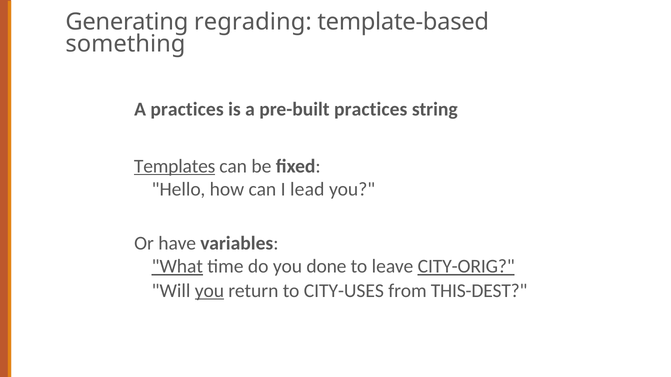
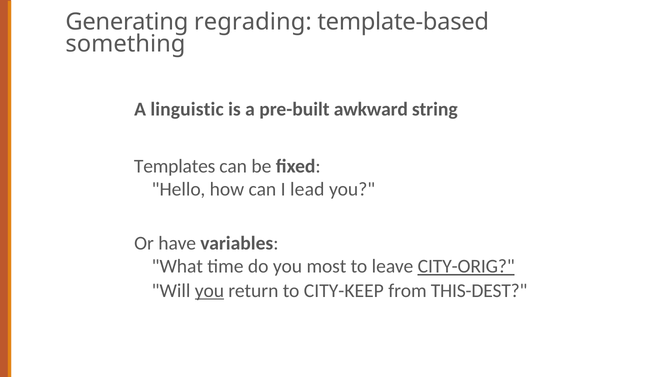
A practices: practices -> linguistic
pre-built practices: practices -> awkward
Templates underline: present -> none
What underline: present -> none
done: done -> most
CITY-USES: CITY-USES -> CITY-KEEP
